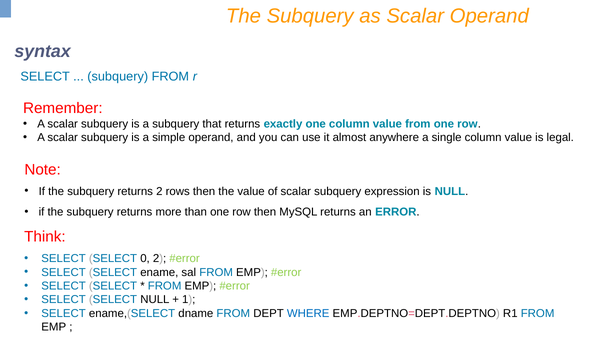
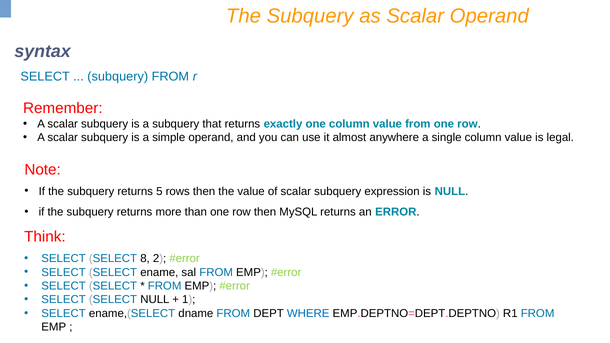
returns 2: 2 -> 5
0: 0 -> 8
